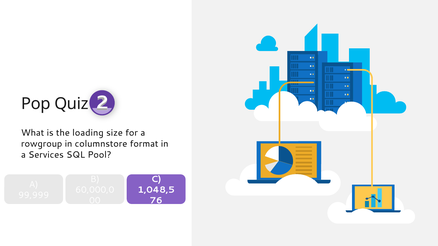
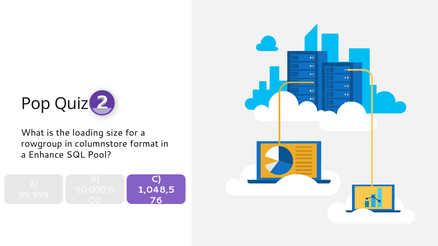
Services: Services -> Enhance
